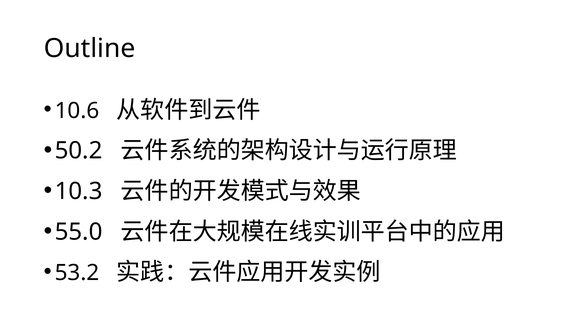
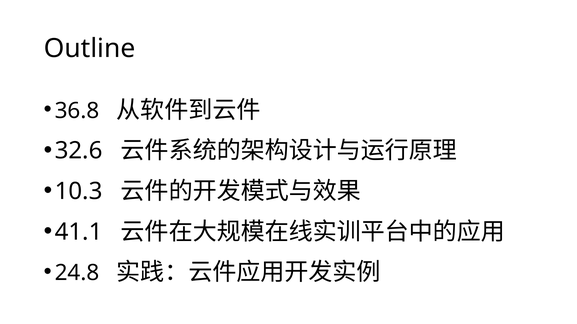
10.6: 10.6 -> 36.8
50.2: 50.2 -> 32.6
55.0: 55.0 -> 41.1
53.2: 53.2 -> 24.8
